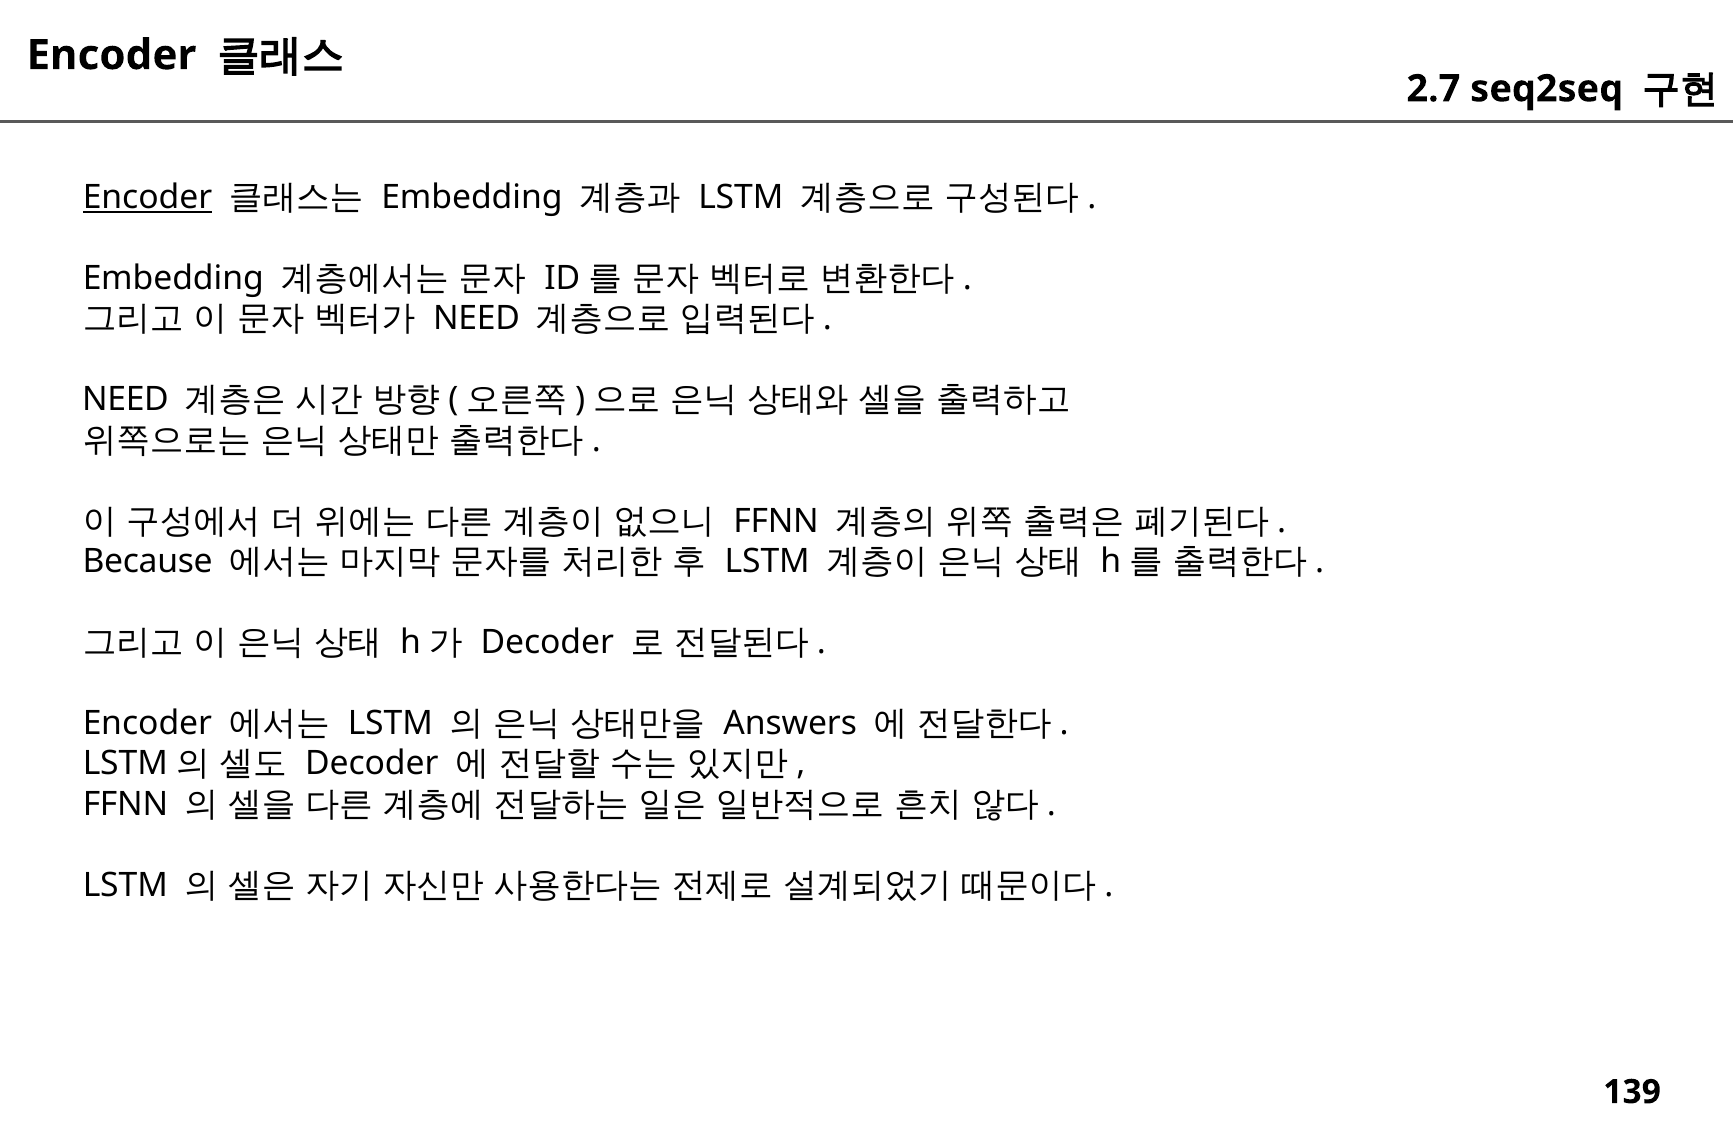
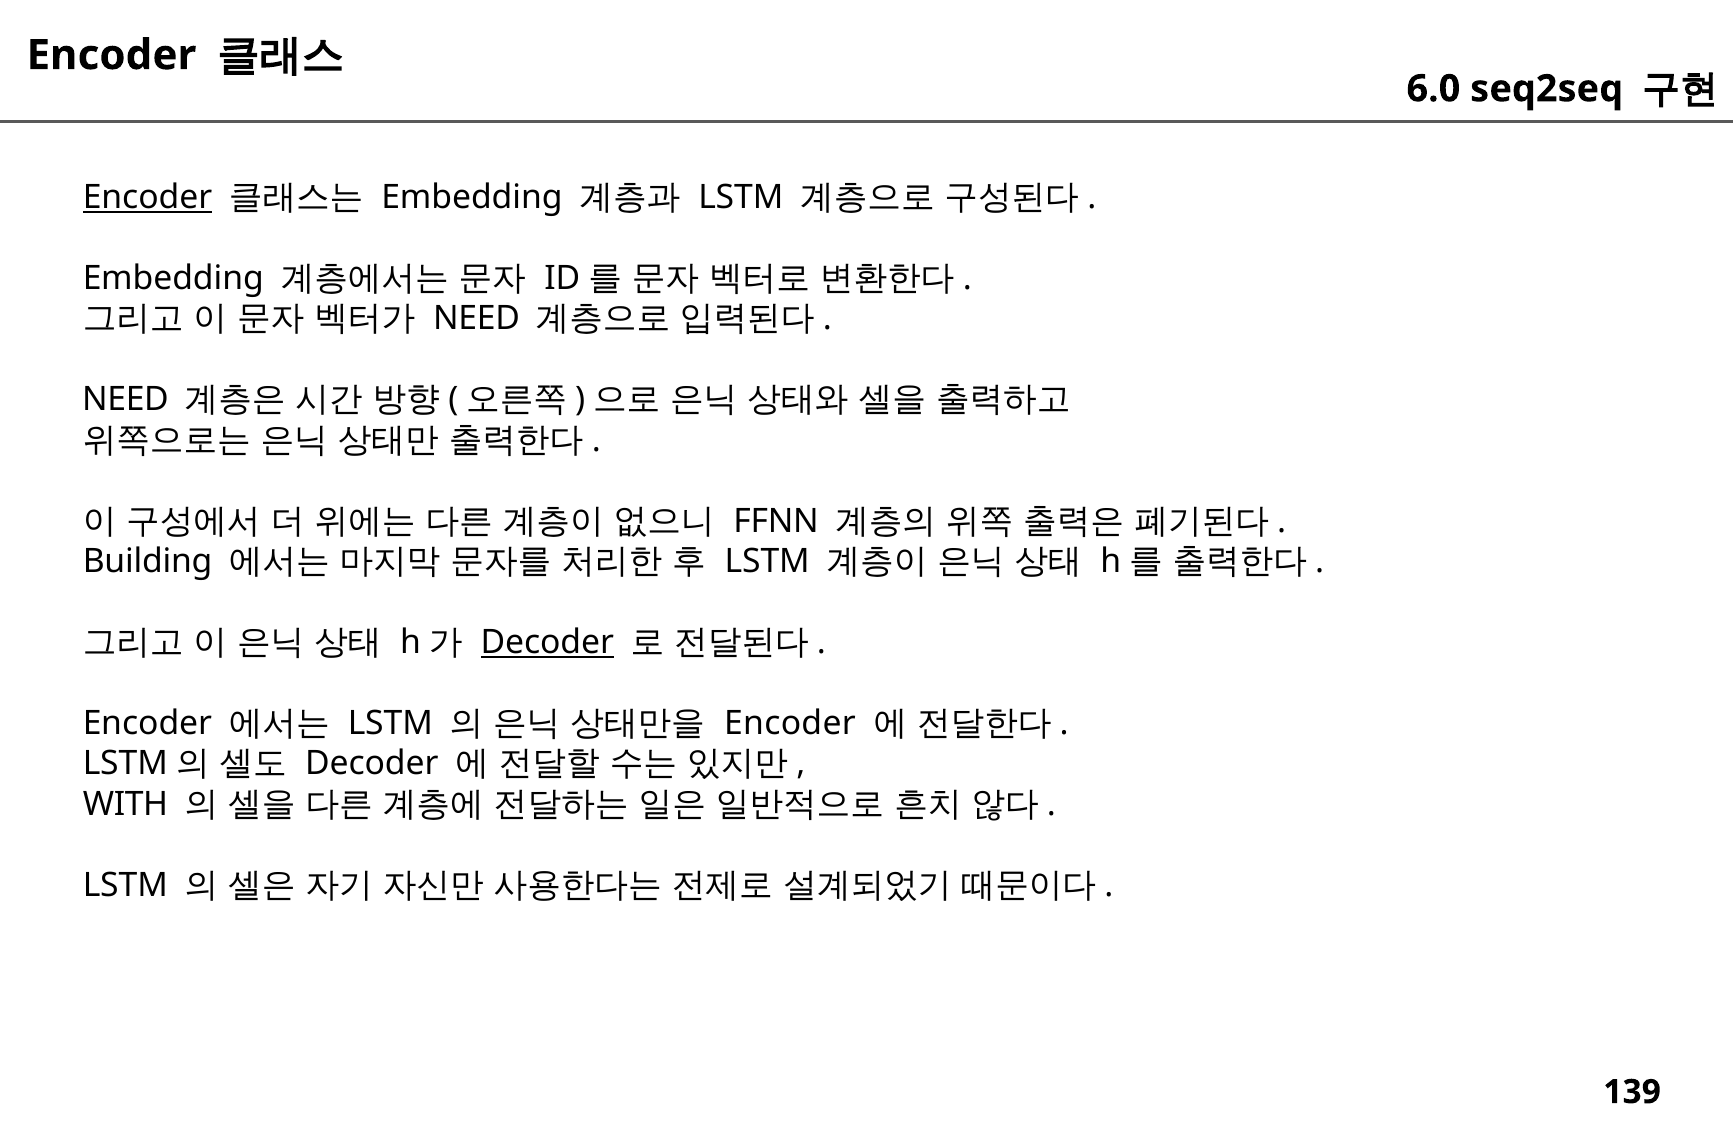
2.7: 2.7 -> 6.0
Because: Because -> Building
Decoder at (547, 643) underline: none -> present
Answers at (790, 723): Answers -> Encoder
FFNN at (125, 804): FFNN -> WITH
